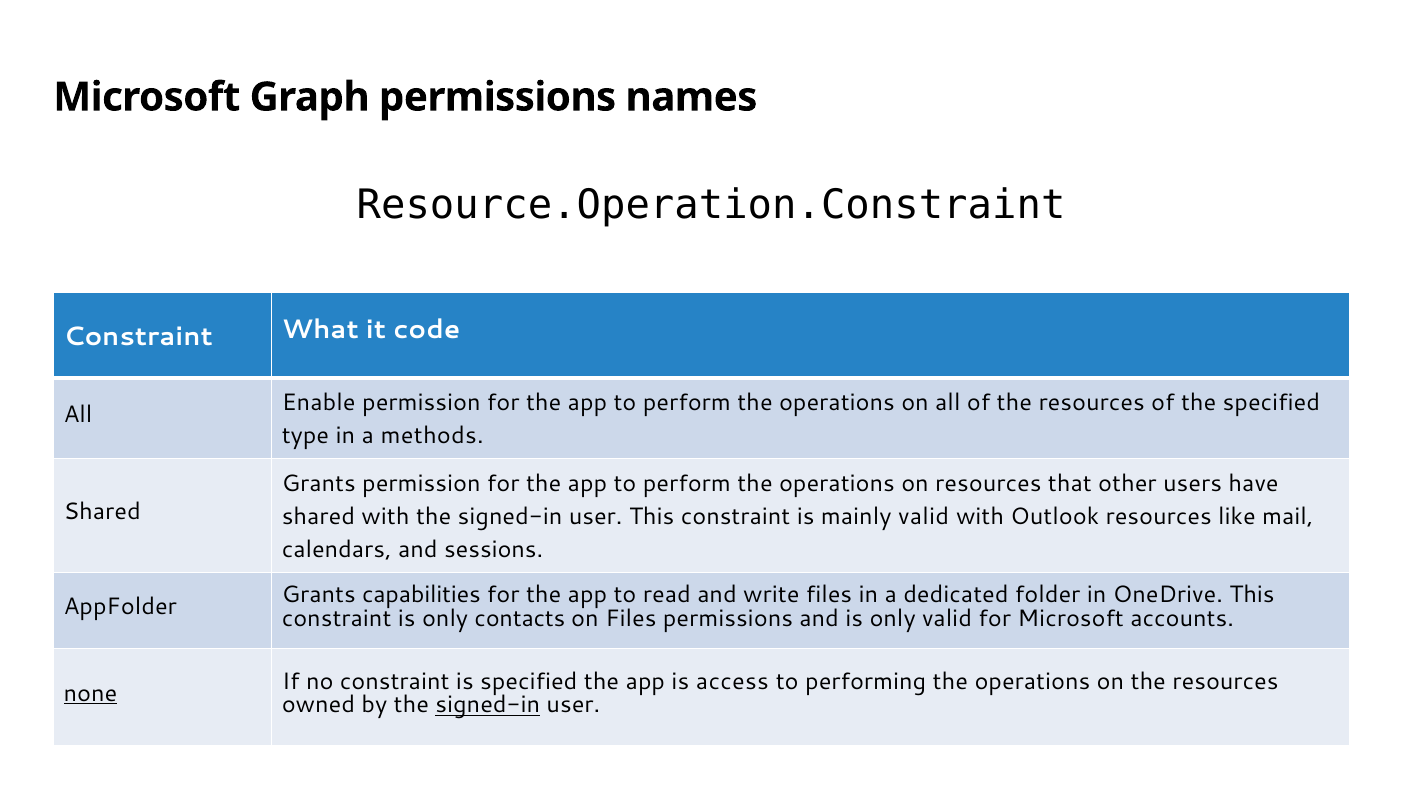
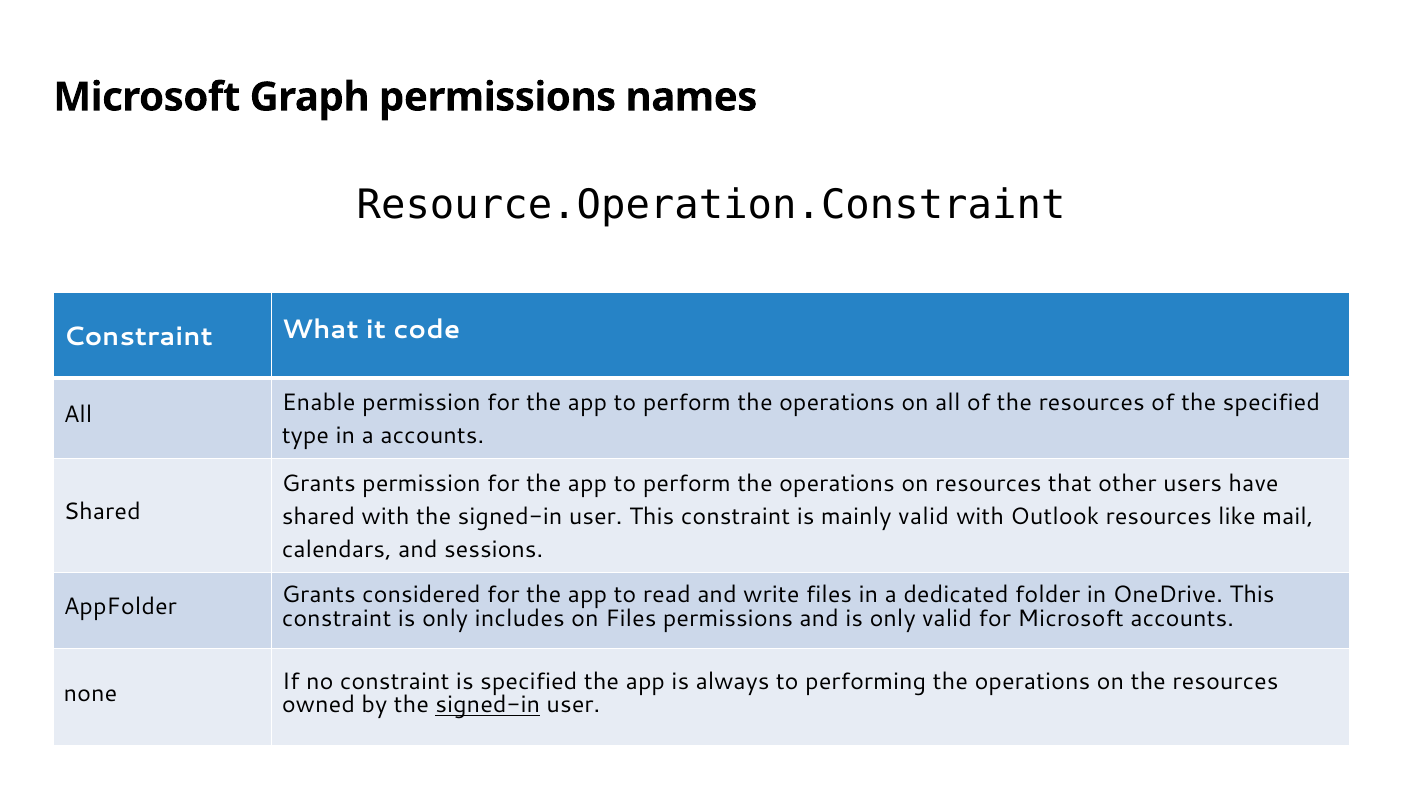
a methods: methods -> accounts
capabilities: capabilities -> considered
contacts: contacts -> includes
none underline: present -> none
access: access -> always
